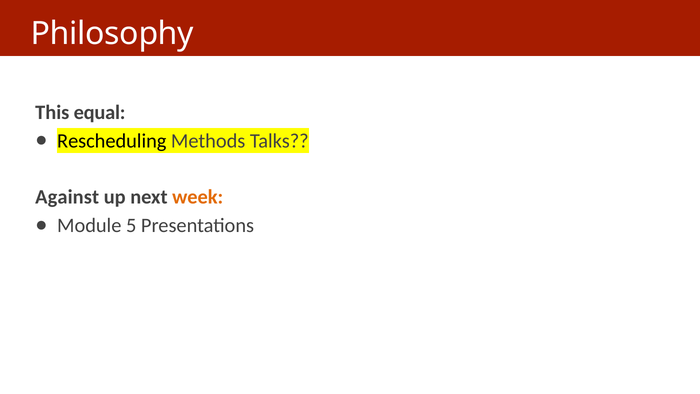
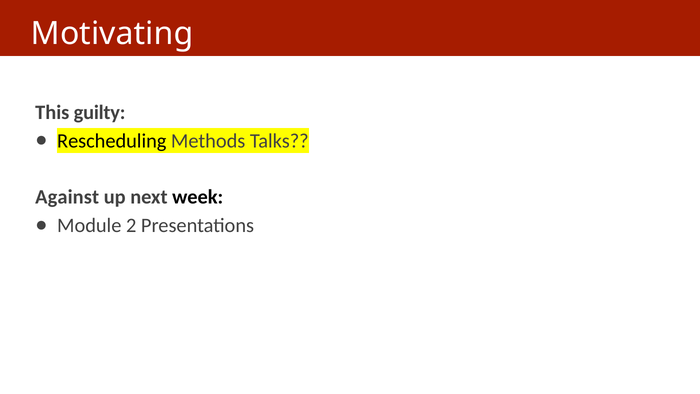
Philosophy: Philosophy -> Motivating
equal: equal -> guilty
week colour: orange -> black
5: 5 -> 2
